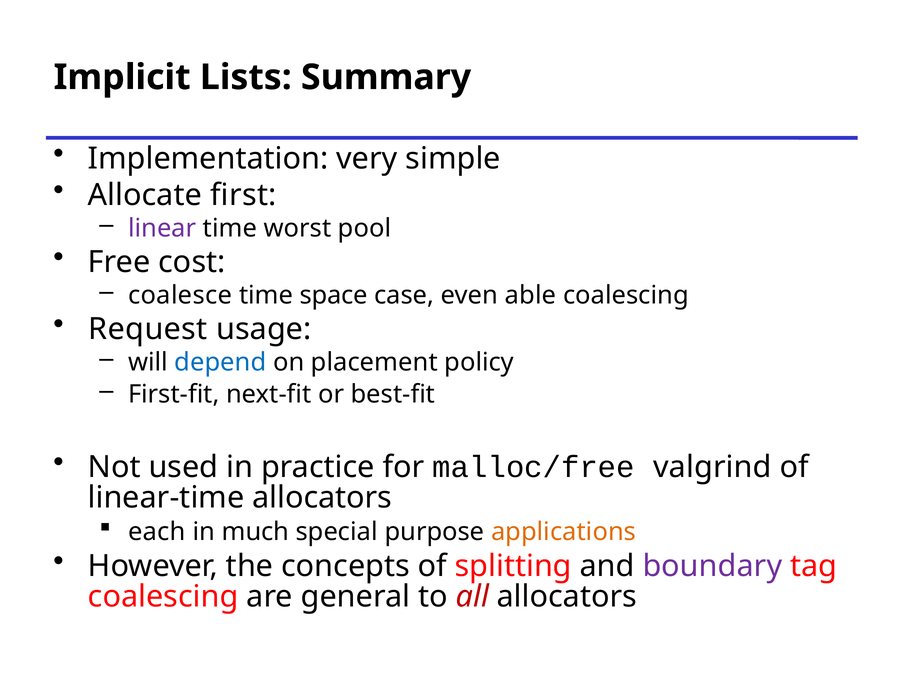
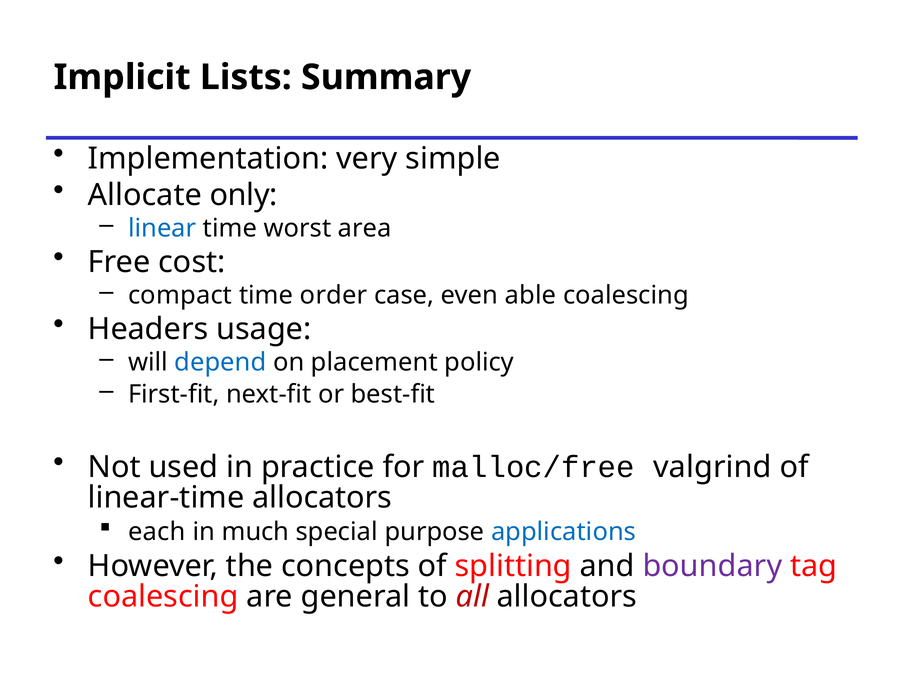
first: first -> only
linear colour: purple -> blue
pool: pool -> area
coalesce: coalesce -> compact
space: space -> order
Request: Request -> Headers
applications colour: orange -> blue
